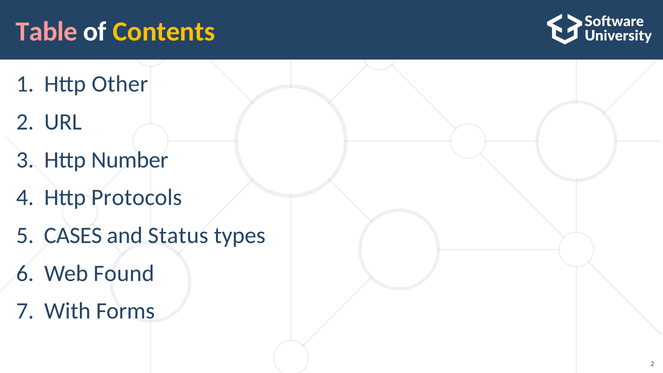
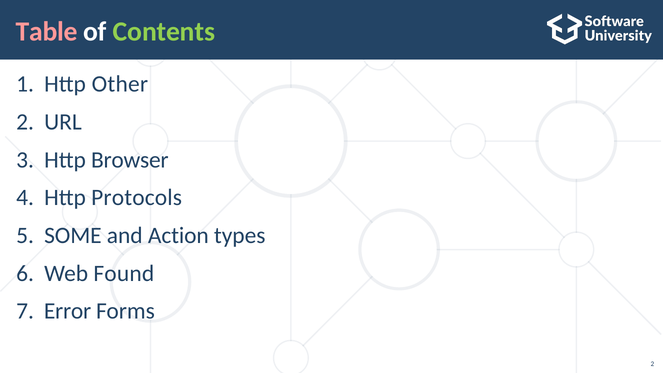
Contents colour: yellow -> light green
Number: Number -> Browser
CASES: CASES -> SOME
Status: Status -> Action
With: With -> Error
